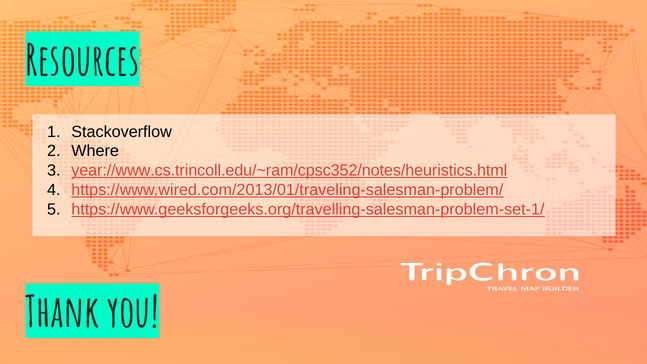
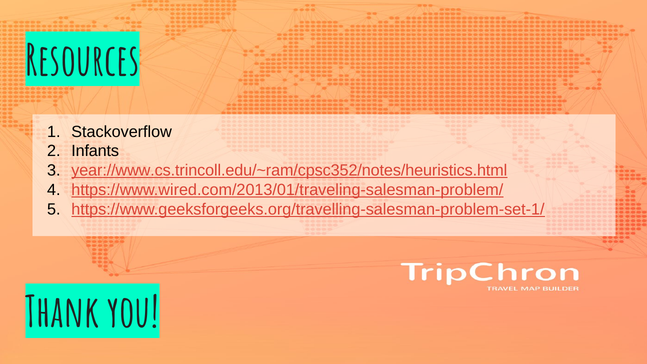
Where: Where -> Infants
